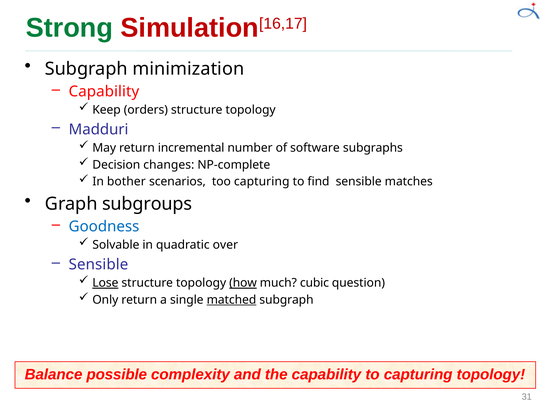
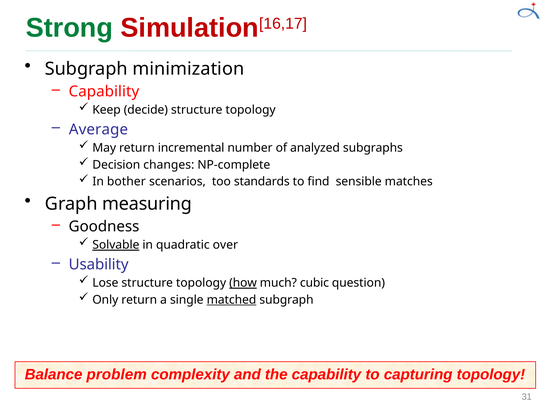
orders: orders -> decide
Madduri: Madduri -> Average
software: software -> analyzed
too capturing: capturing -> standards
subgroups: subgroups -> measuring
Goodness colour: blue -> black
Solvable underline: none -> present
Sensible at (98, 264): Sensible -> Usability
Lose underline: present -> none
possible: possible -> problem
